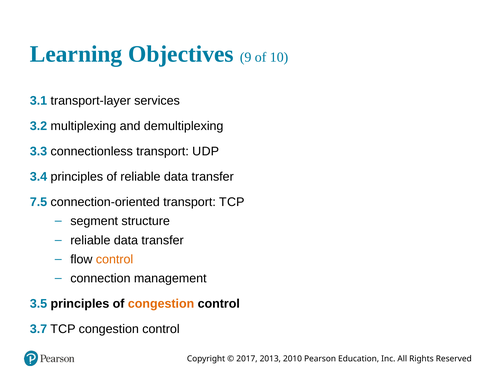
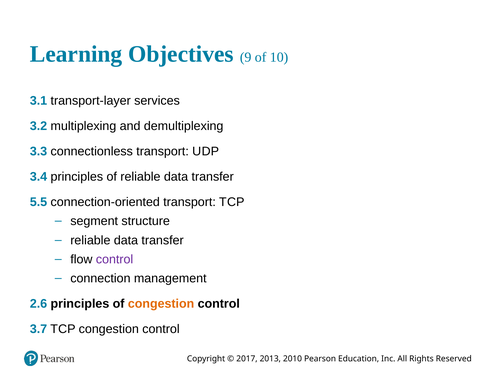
7.5: 7.5 -> 5.5
control at (115, 259) colour: orange -> purple
3.5: 3.5 -> 2.6
